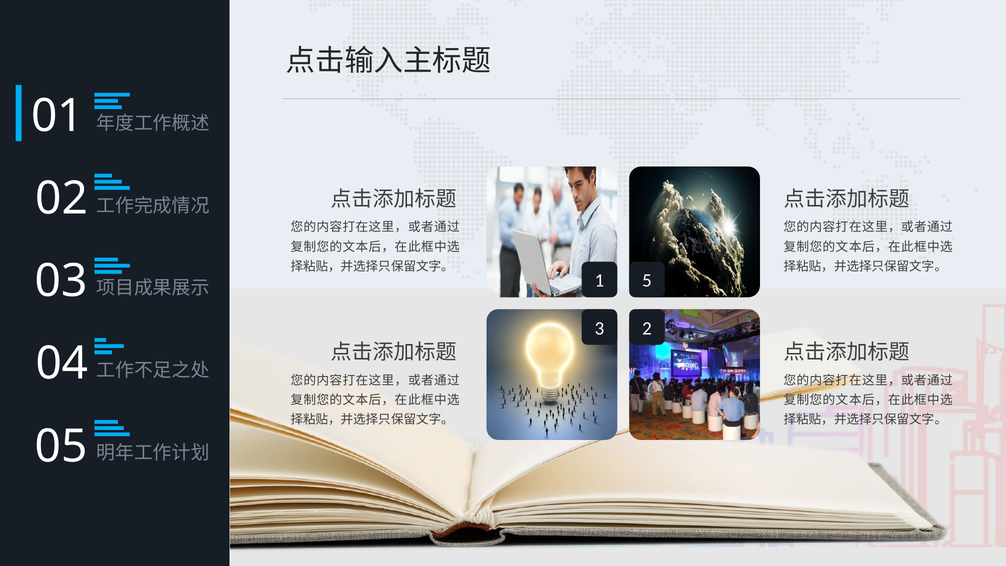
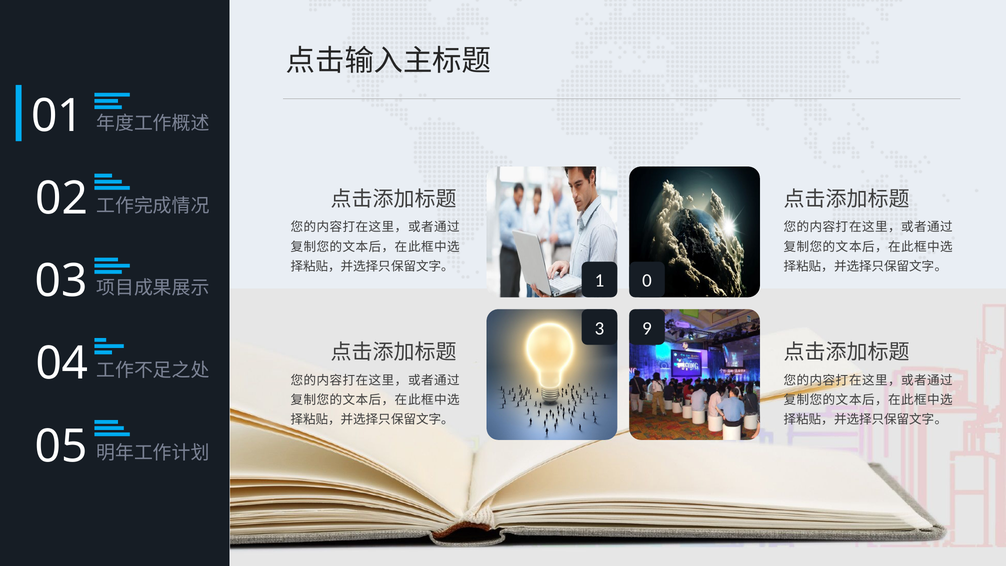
5: 5 -> 0
2: 2 -> 9
